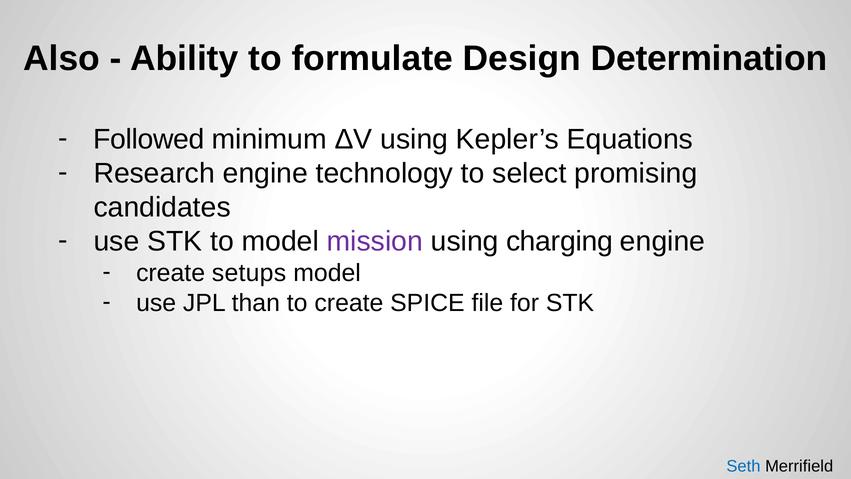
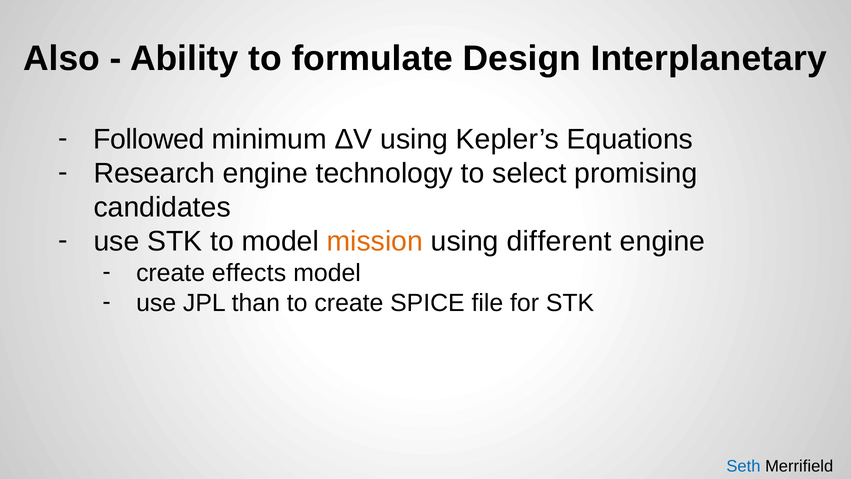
Determination: Determination -> Interplanetary
mission colour: purple -> orange
charging: charging -> different
setups: setups -> effects
